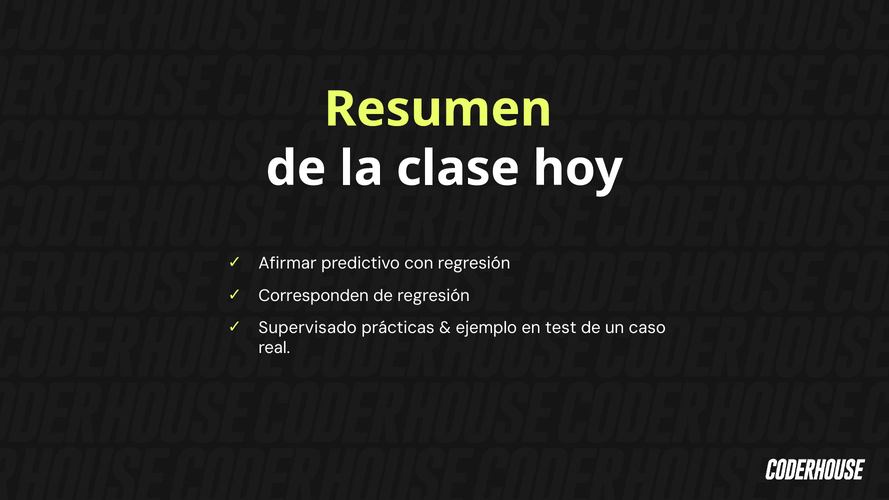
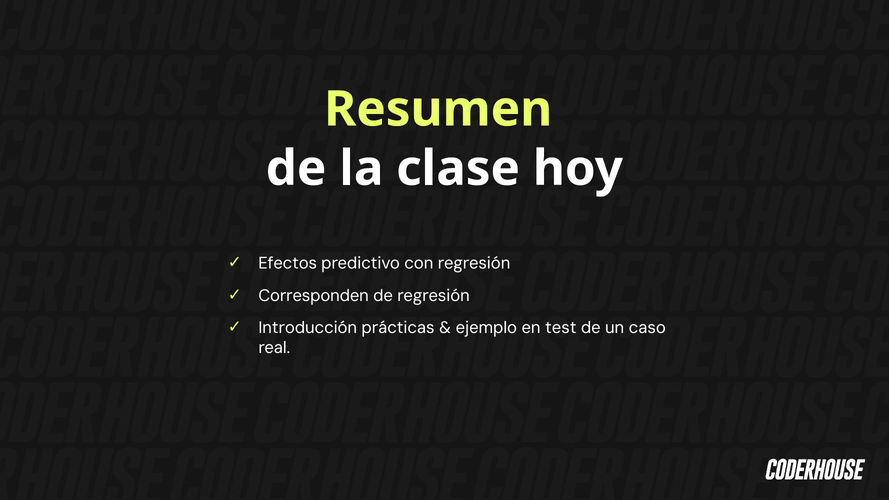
Afirmar: Afirmar -> Efectos
Supervisado: Supervisado -> Introducción
